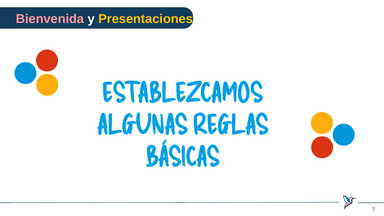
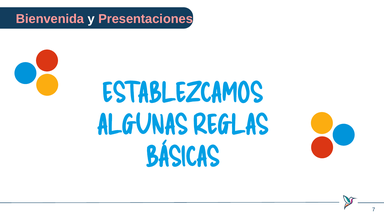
Presentaciones colour: yellow -> pink
